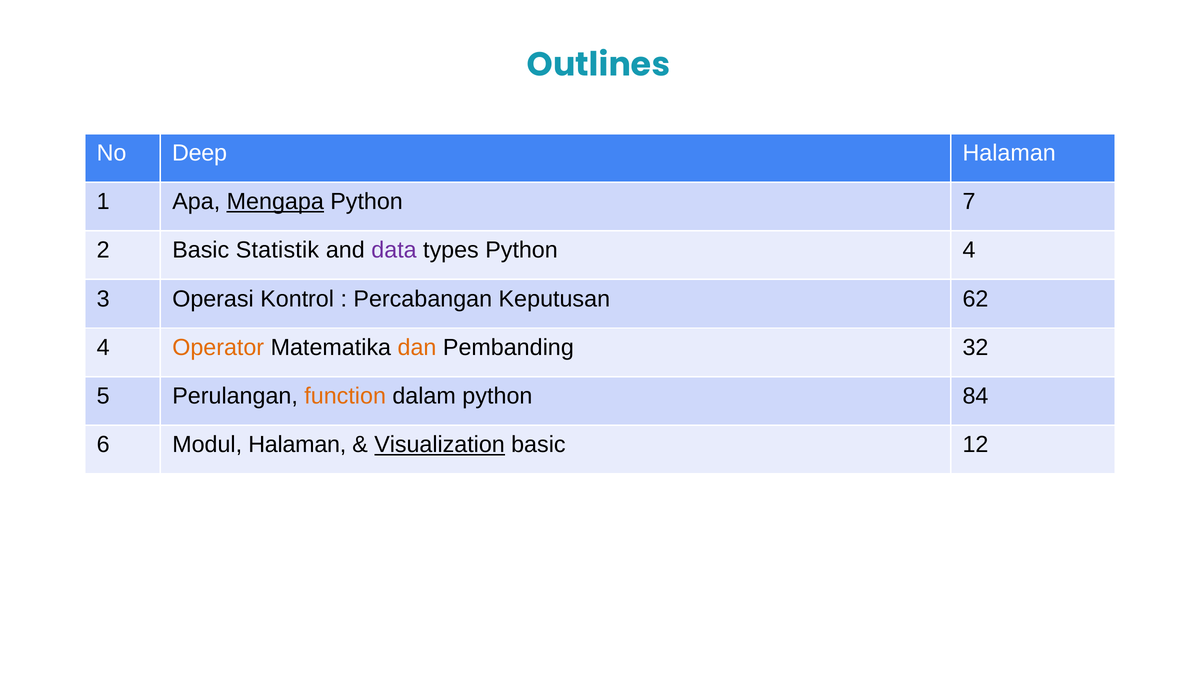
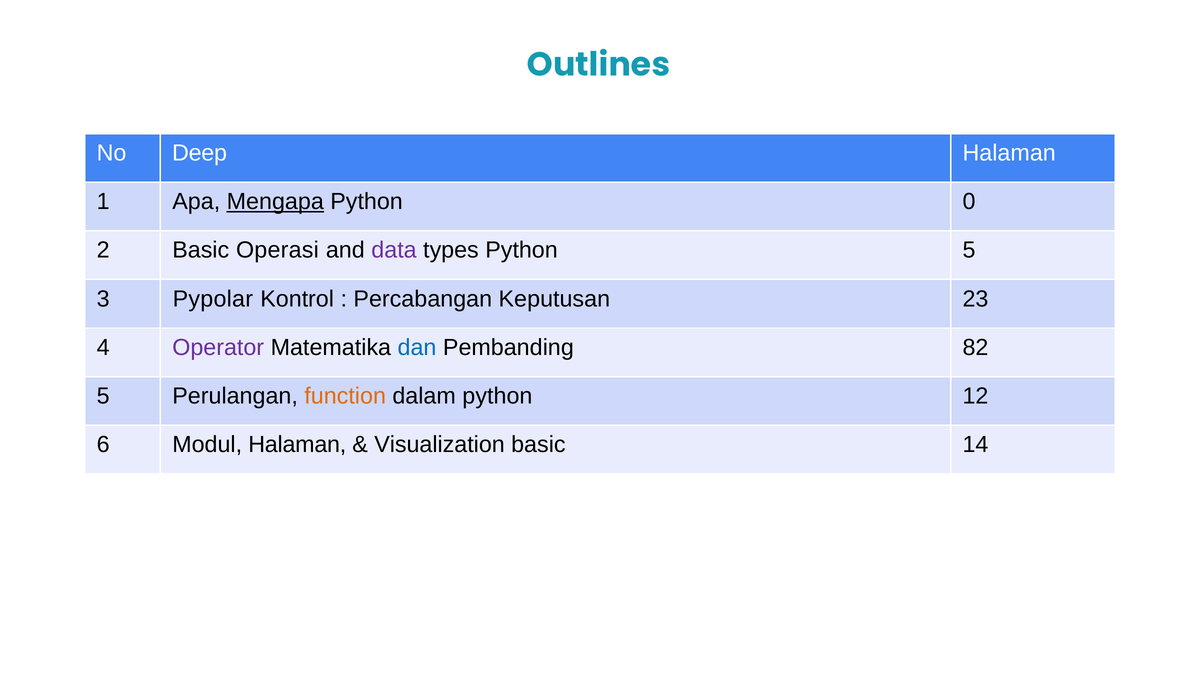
7: 7 -> 0
Statistik: Statistik -> Operasi
Python 4: 4 -> 5
Operasi: Operasi -> Pypolar
62: 62 -> 23
Operator colour: orange -> purple
dan colour: orange -> blue
32: 32 -> 82
84: 84 -> 12
Visualization underline: present -> none
12: 12 -> 14
